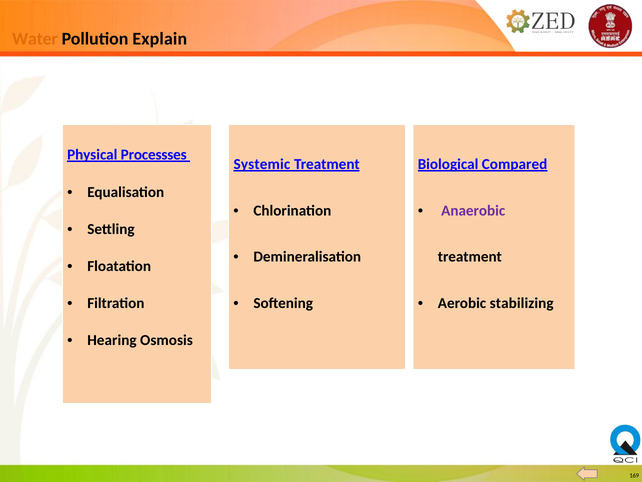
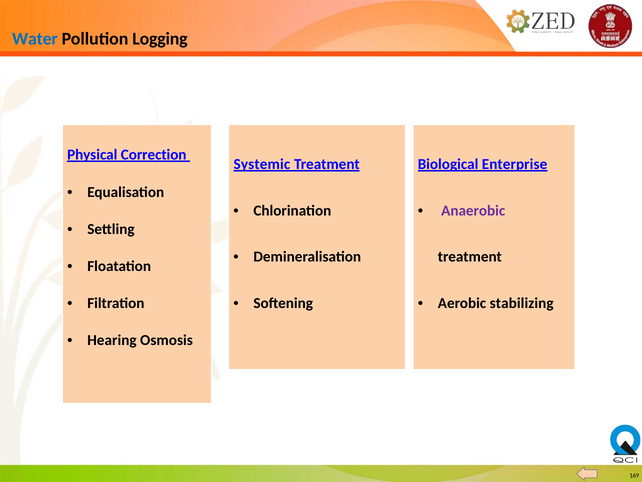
Water colour: orange -> blue
Explain: Explain -> Logging
Processses: Processses -> Correction
Compared: Compared -> Enterprise
